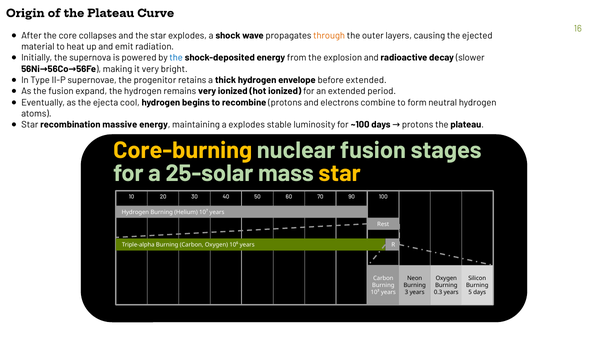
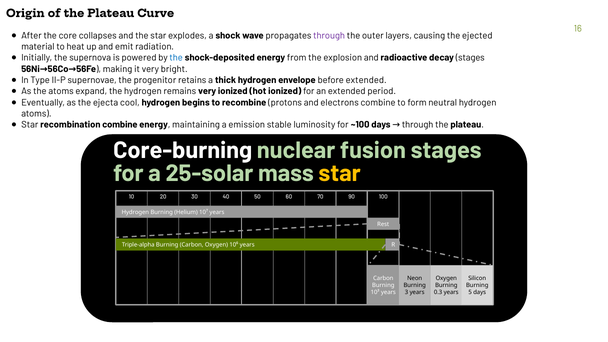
through at (329, 36) colour: orange -> purple
decay slower: slower -> stages
the fusion: fusion -> atoms
recombination massive: massive -> combine
a explodes: explodes -> emission
days protons: protons -> through
Core-burning colour: yellow -> white
